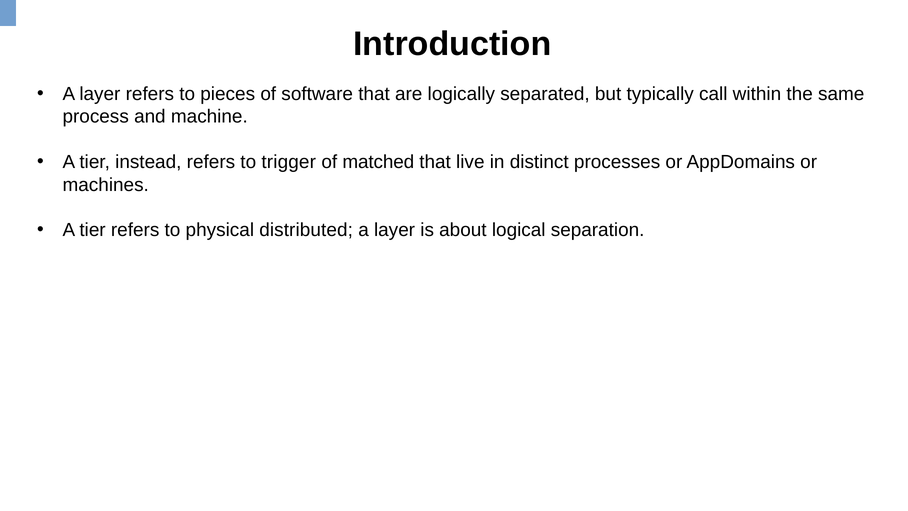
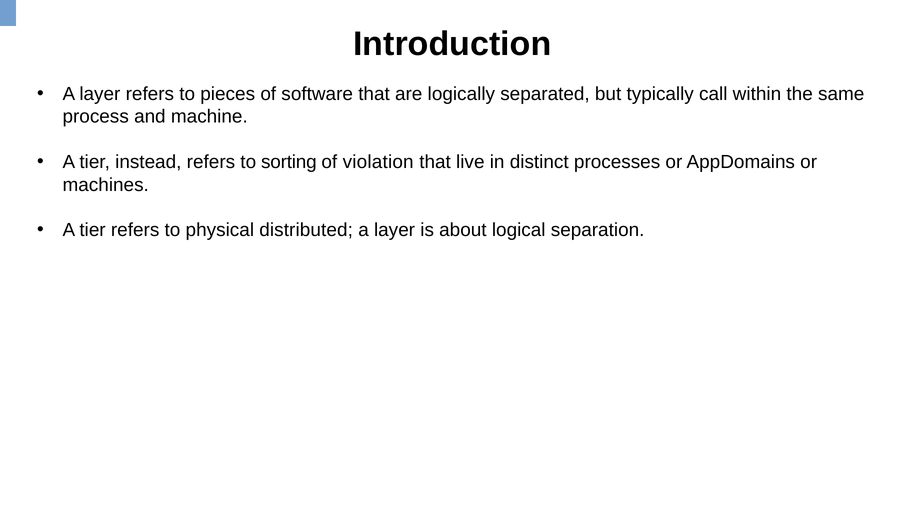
trigger: trigger -> sorting
matched: matched -> violation
